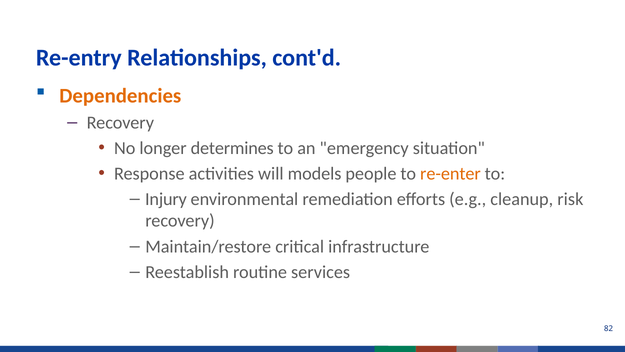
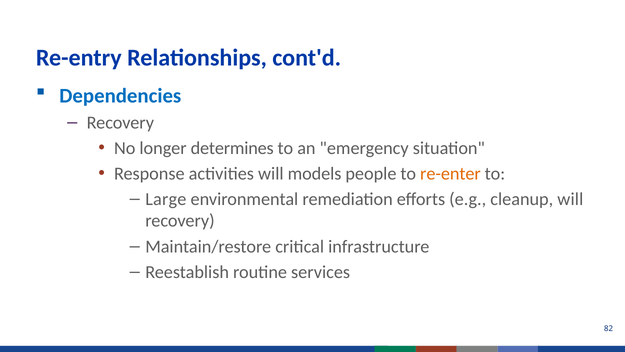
Dependencies colour: orange -> blue
Injury: Injury -> Large
cleanup risk: risk -> will
